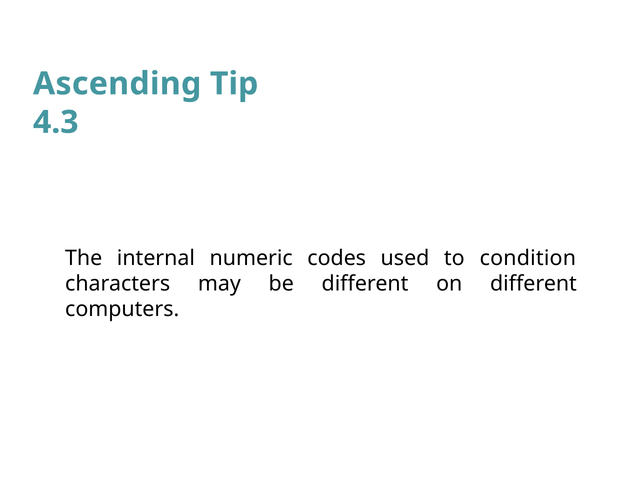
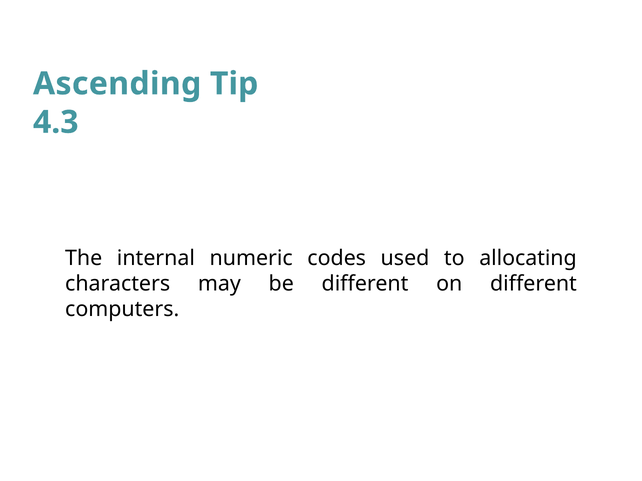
condition: condition -> allocating
